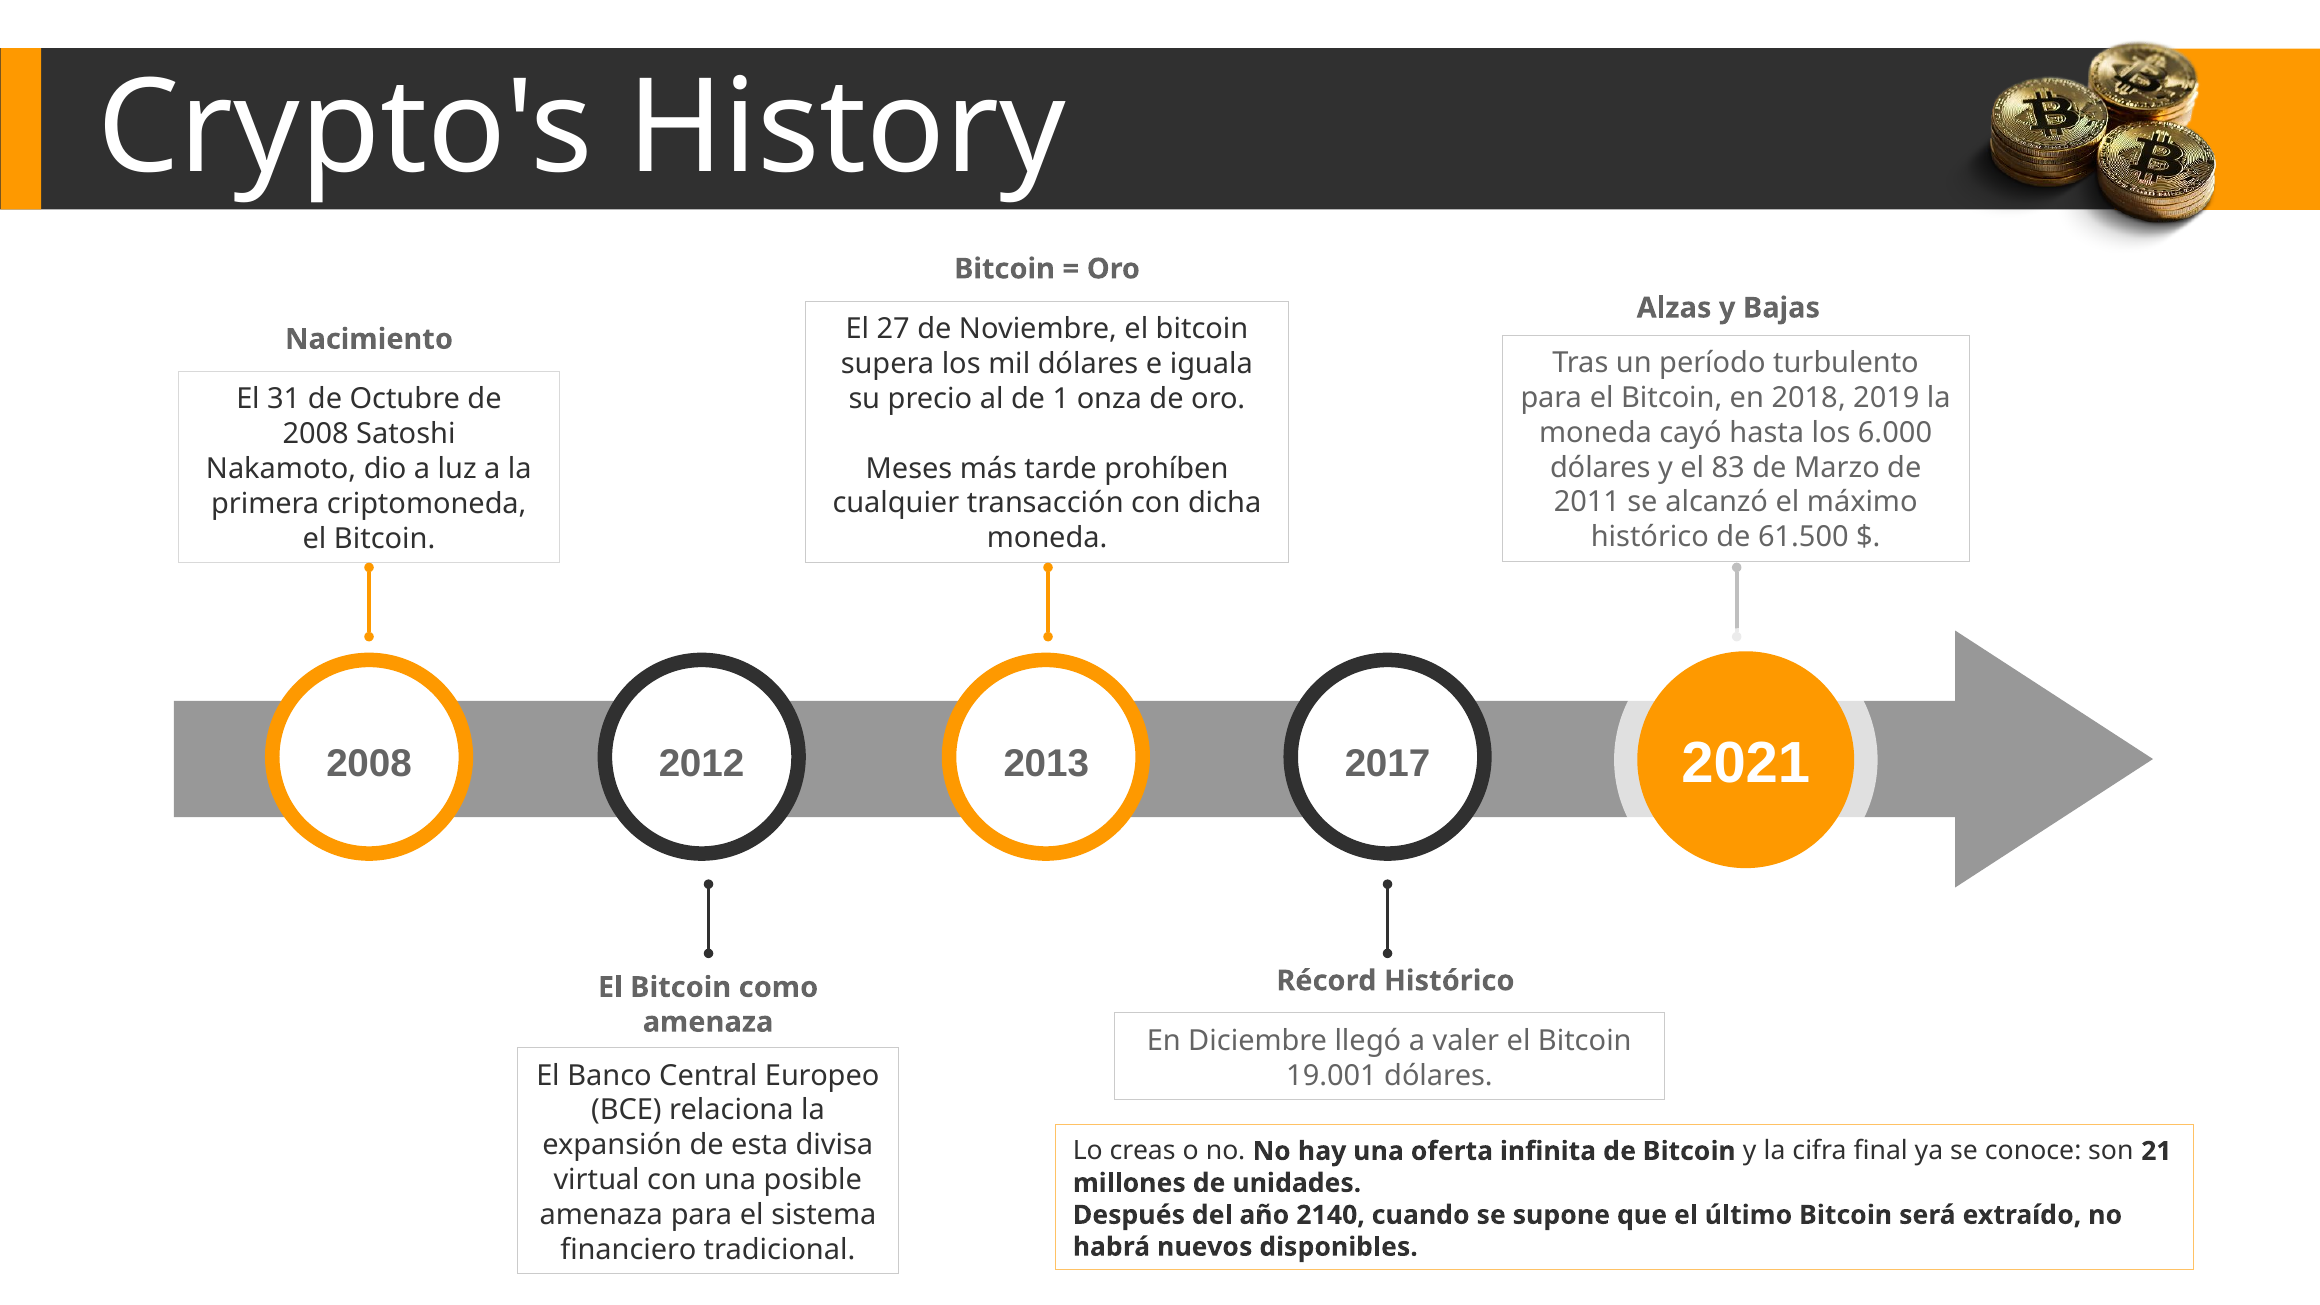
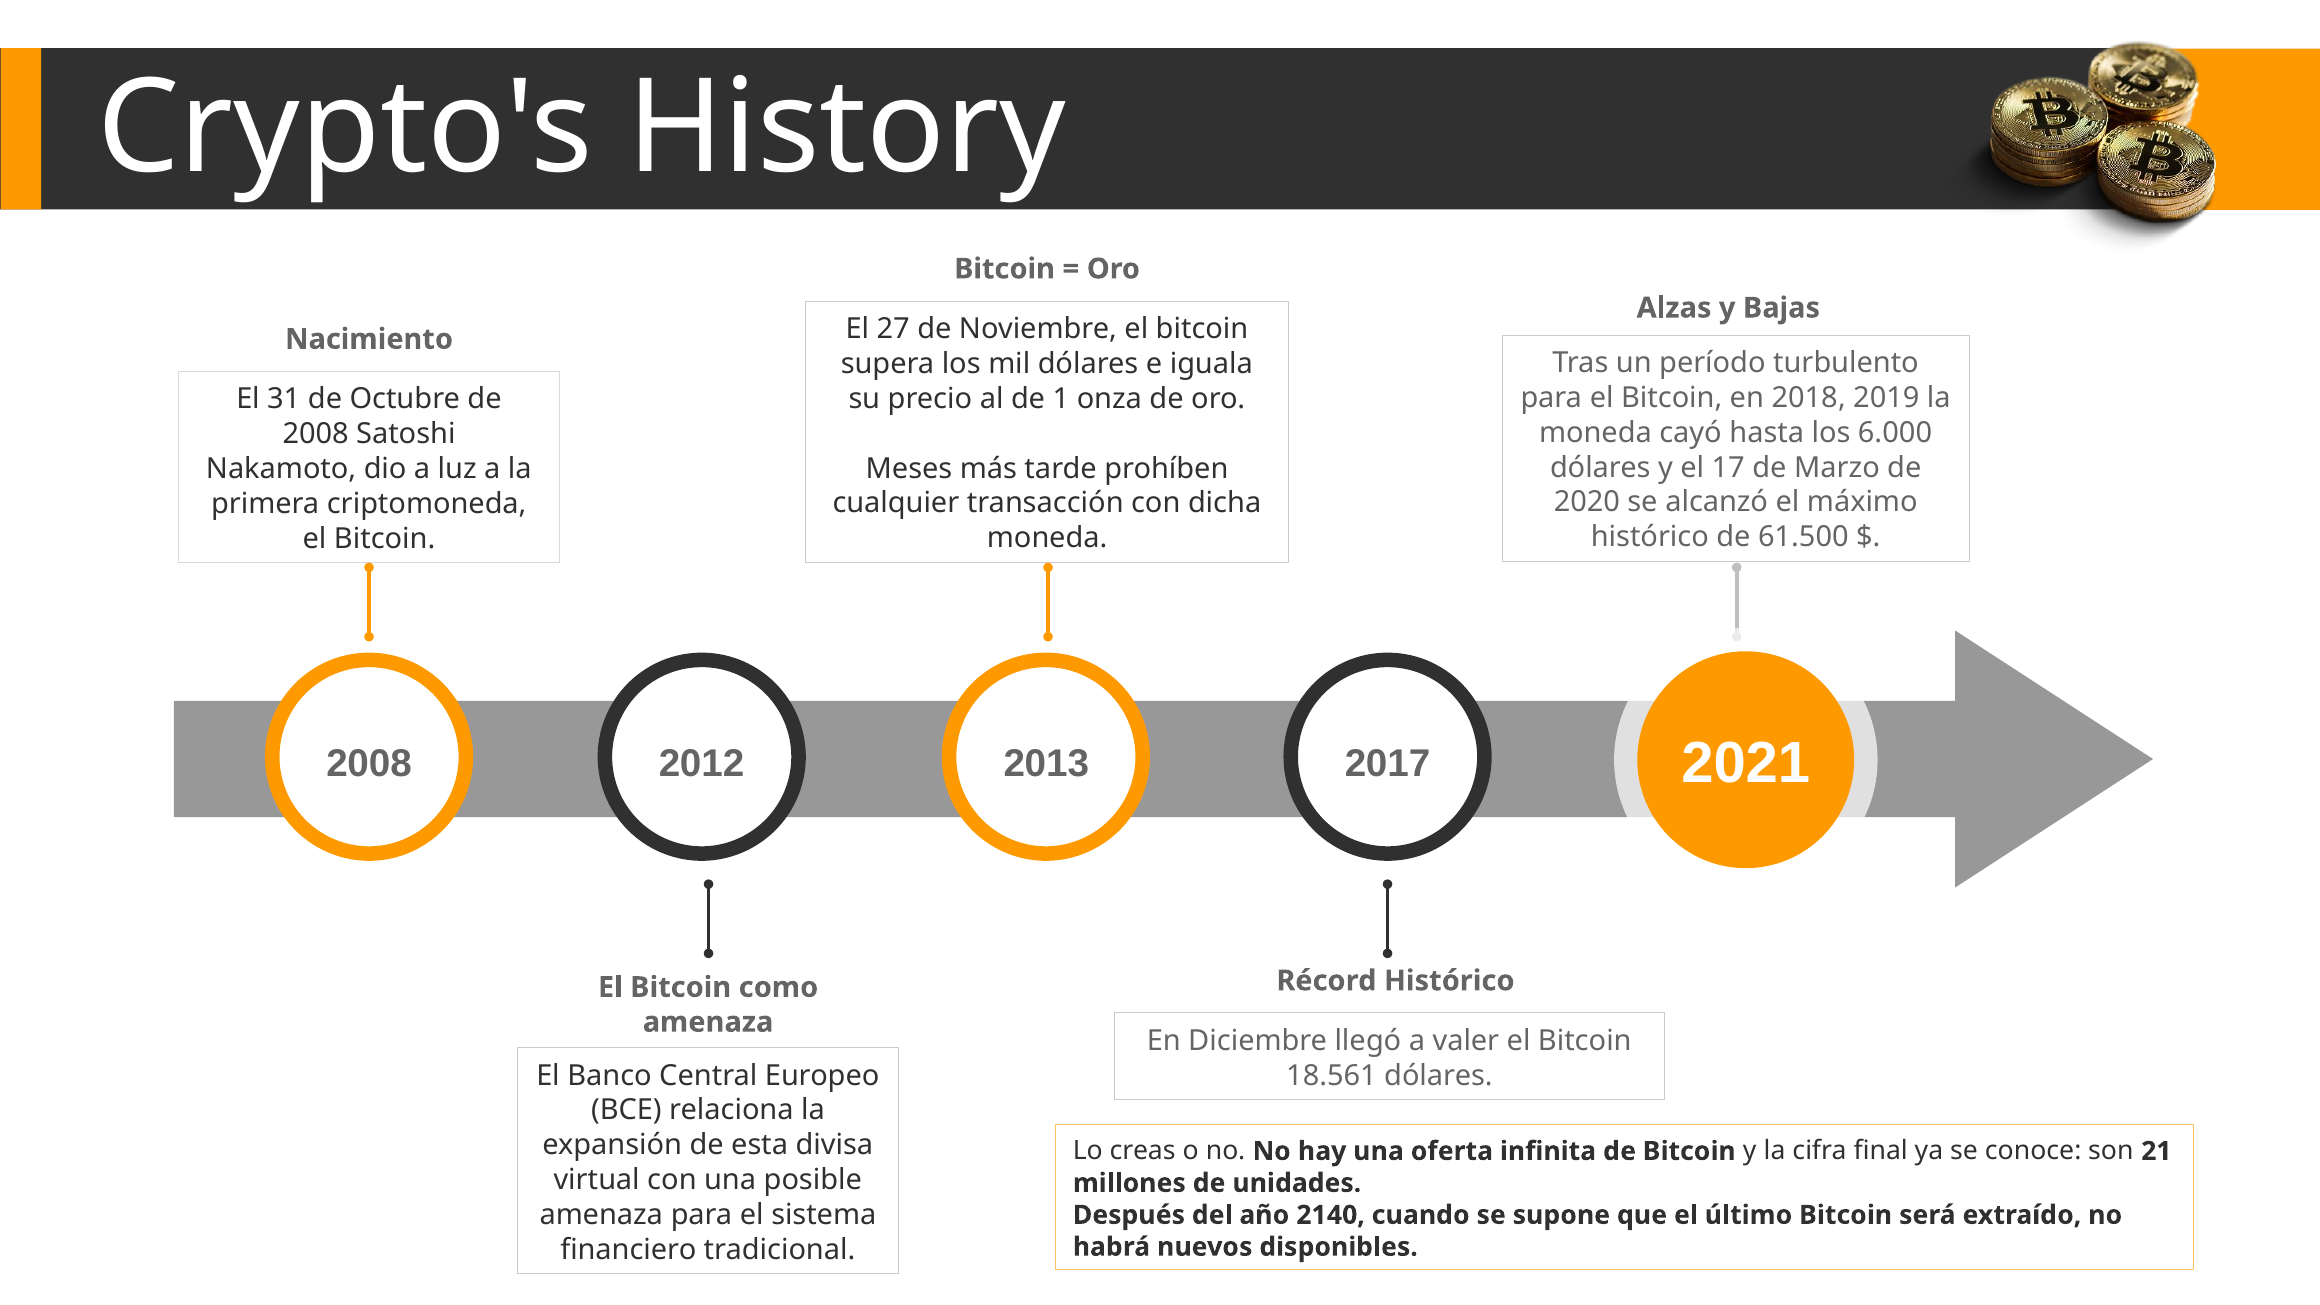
83: 83 -> 17
2011: 2011 -> 2020
19.001: 19.001 -> 18.561
